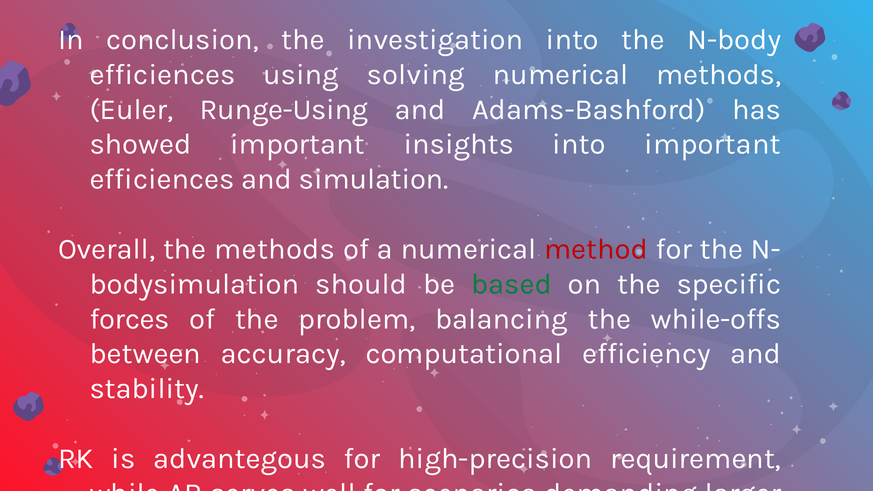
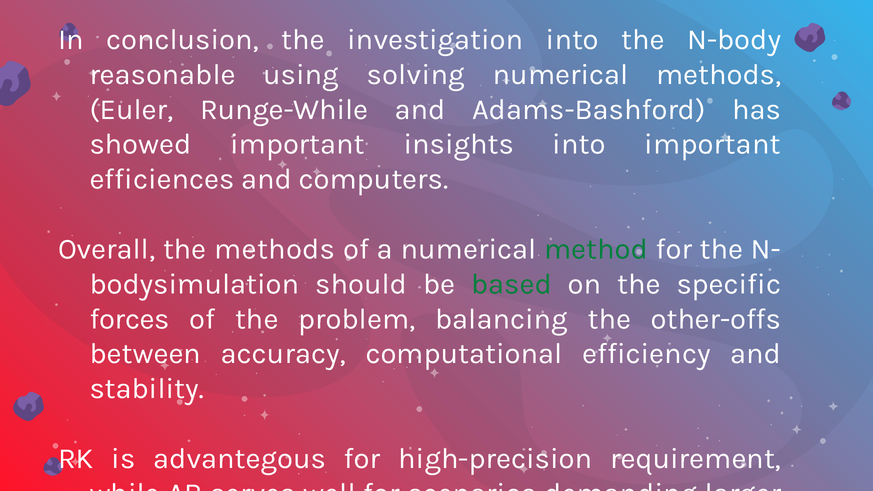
efficiences at (162, 75): efficiences -> reasonable
Runge-Using: Runge-Using -> Runge-While
simulation: simulation -> computers
method colour: red -> green
while-offs: while-offs -> other-offs
